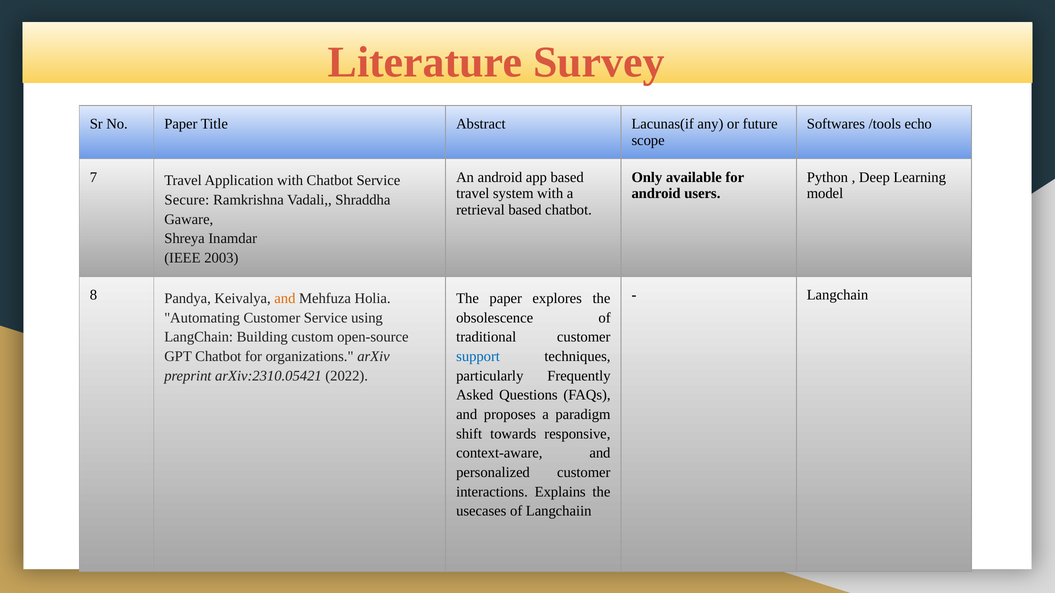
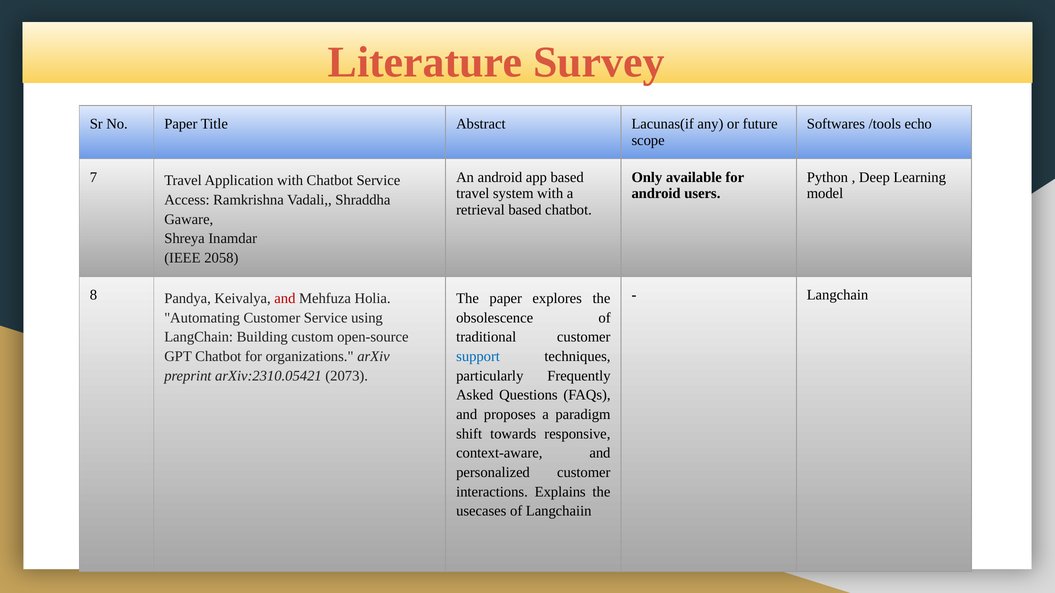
Secure: Secure -> Access
2003: 2003 -> 2058
and at (285, 299) colour: orange -> red
2022: 2022 -> 2073
